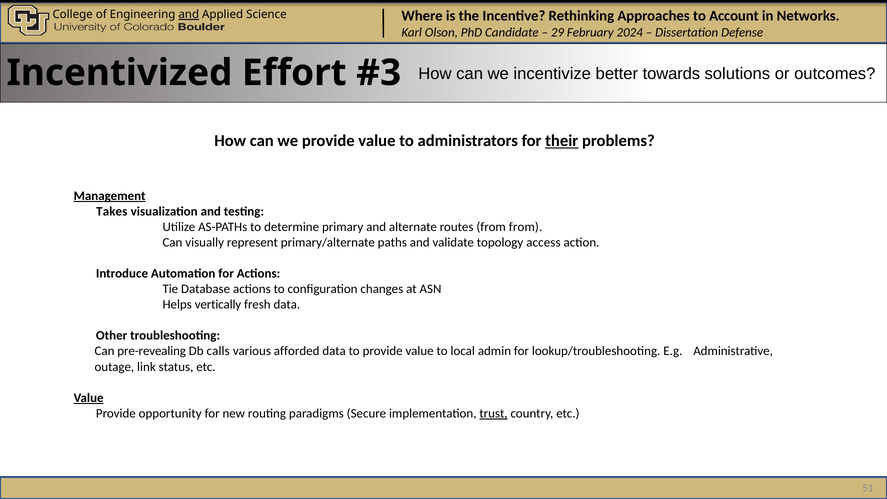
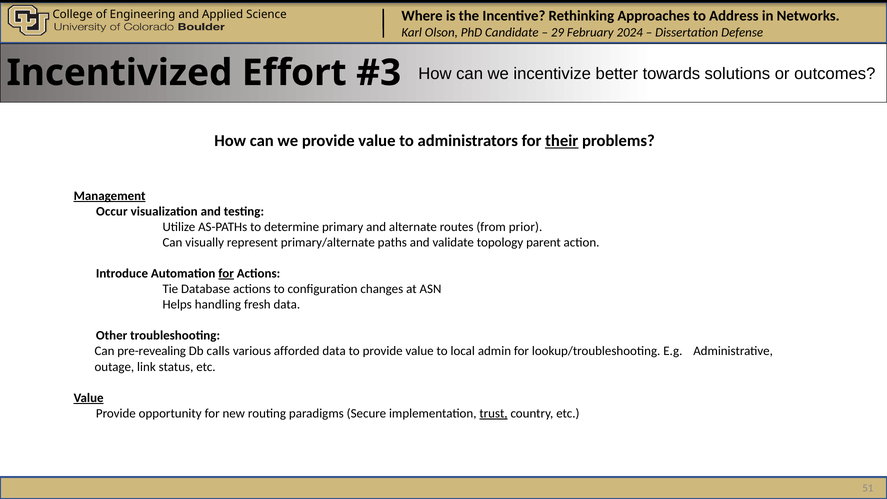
Account: Account -> Address
and at (189, 14) underline: present -> none
Takes: Takes -> Occur
from from: from -> prior
access: access -> parent
for at (226, 274) underline: none -> present
vertically: vertically -> handling
